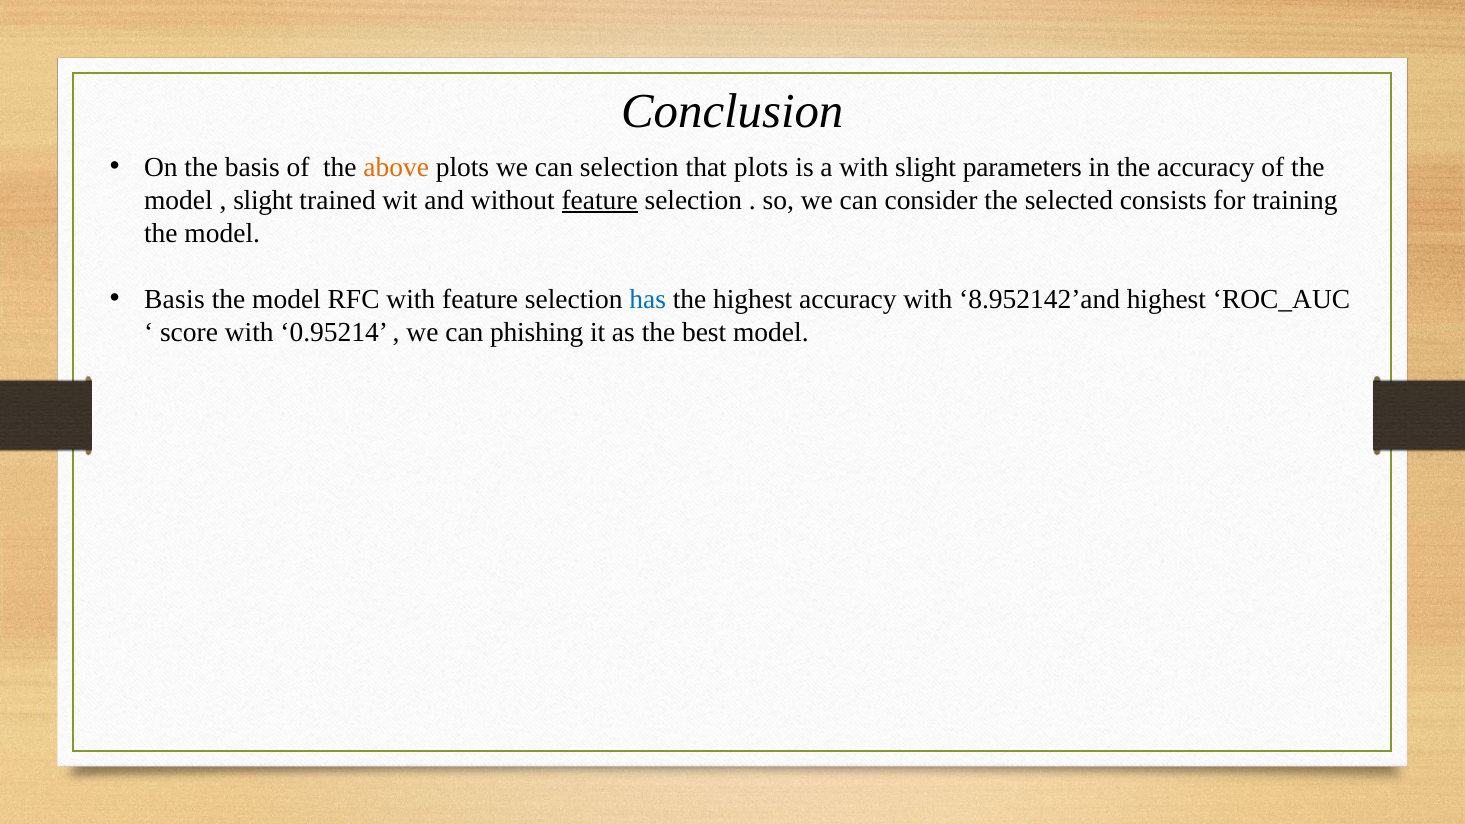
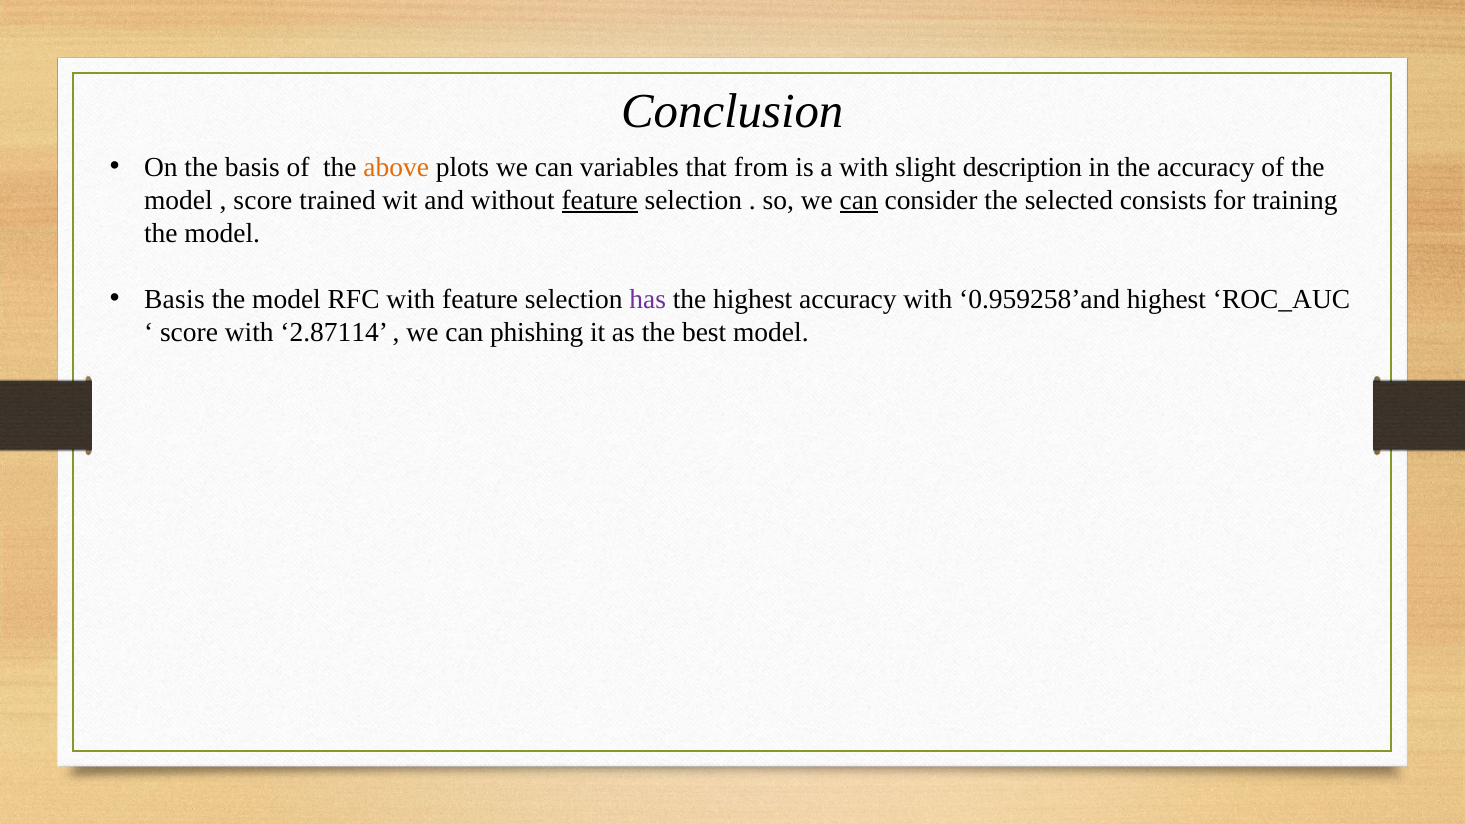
can selection: selection -> variables
that plots: plots -> from
parameters: parameters -> description
slight at (263, 200): slight -> score
can at (859, 200) underline: none -> present
has colour: blue -> purple
8.952142’and: 8.952142’and -> 0.959258’and
0.95214: 0.95214 -> 2.87114
